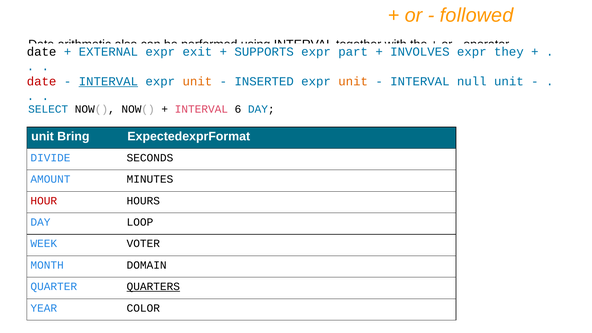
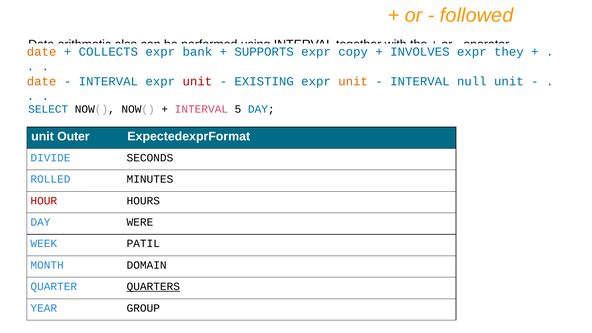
date at (42, 52) colour: black -> orange
EXTERNAL: EXTERNAL -> COLLECTS
exit: exit -> bank
part: part -> copy
date at (42, 81) colour: red -> orange
INTERVAL at (108, 81) underline: present -> none
unit at (197, 81) colour: orange -> red
INSERTED: INSERTED -> EXISTING
6: 6 -> 5
Bring: Bring -> Outer
AMOUNT: AMOUNT -> ROLLED
LOOP: LOOP -> WERE
VOTER: VOTER -> PATIL
COLOR: COLOR -> GROUP
